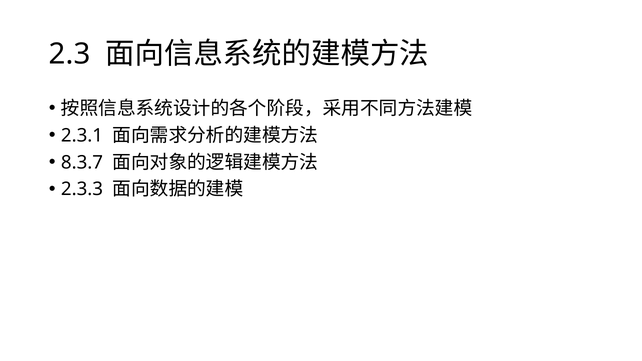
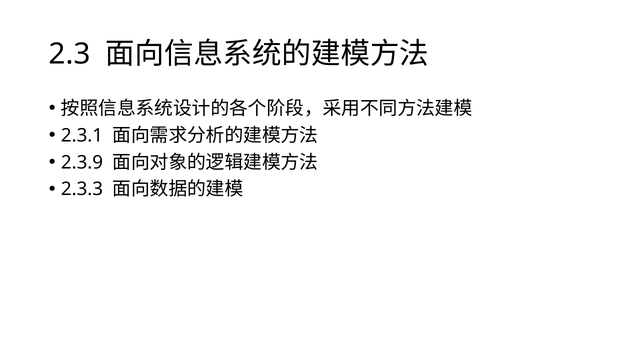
8.3.7: 8.3.7 -> 2.3.9
